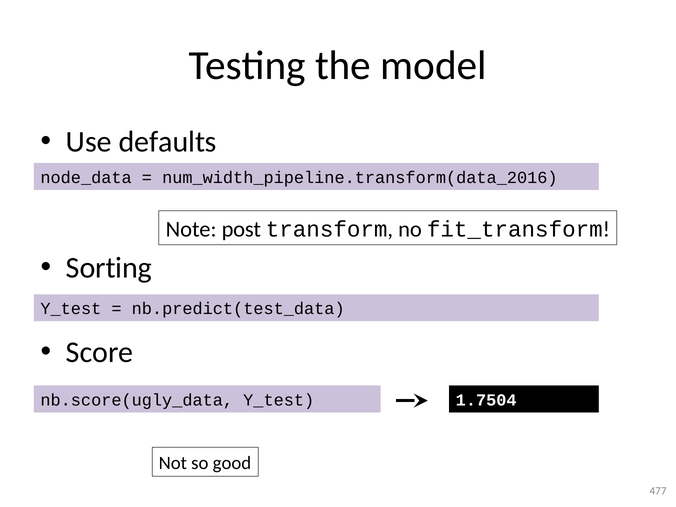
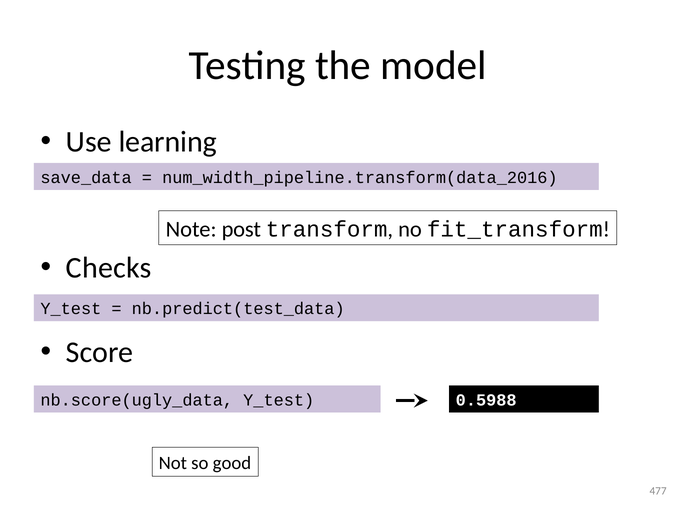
defaults: defaults -> learning
node_data: node_data -> save_data
Sorting: Sorting -> Checks
1.7504: 1.7504 -> 0.5988
